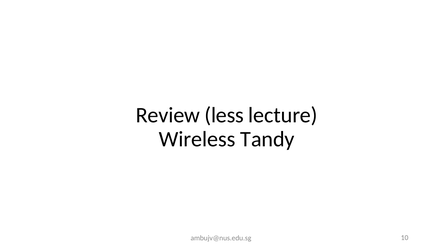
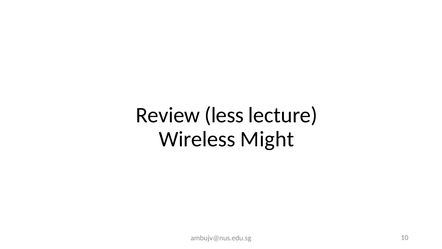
Tandy: Tandy -> Might
